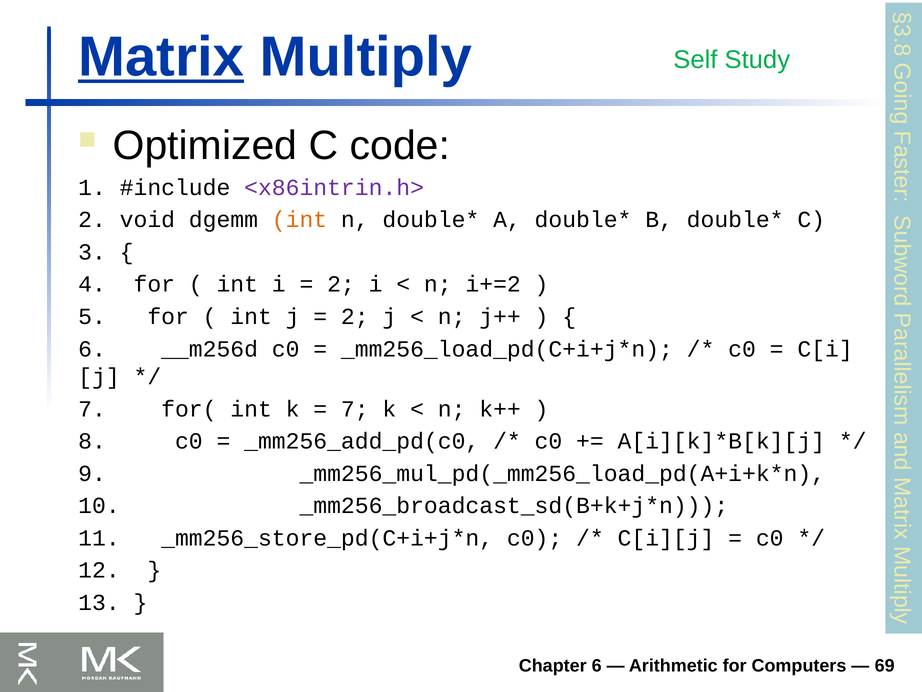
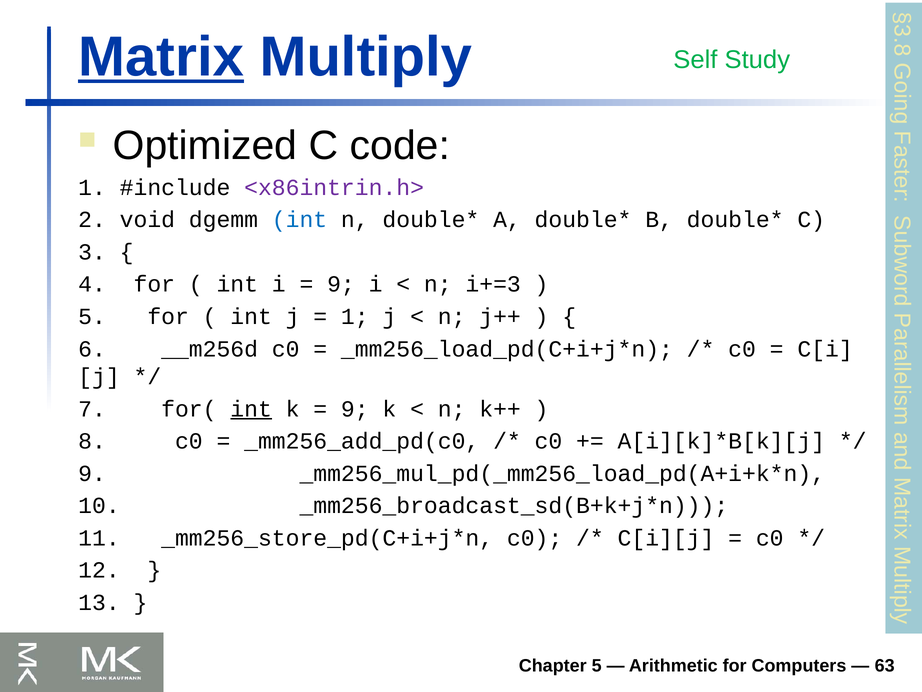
int at (300, 220) colour: orange -> blue
2 at (341, 284): 2 -> 9
i+=2: i+=2 -> i+=3
2 at (355, 316): 2 -> 1
int at (251, 409) underline: none -> present
7 at (355, 409): 7 -> 9
Chapter 6: 6 -> 5
69: 69 -> 63
